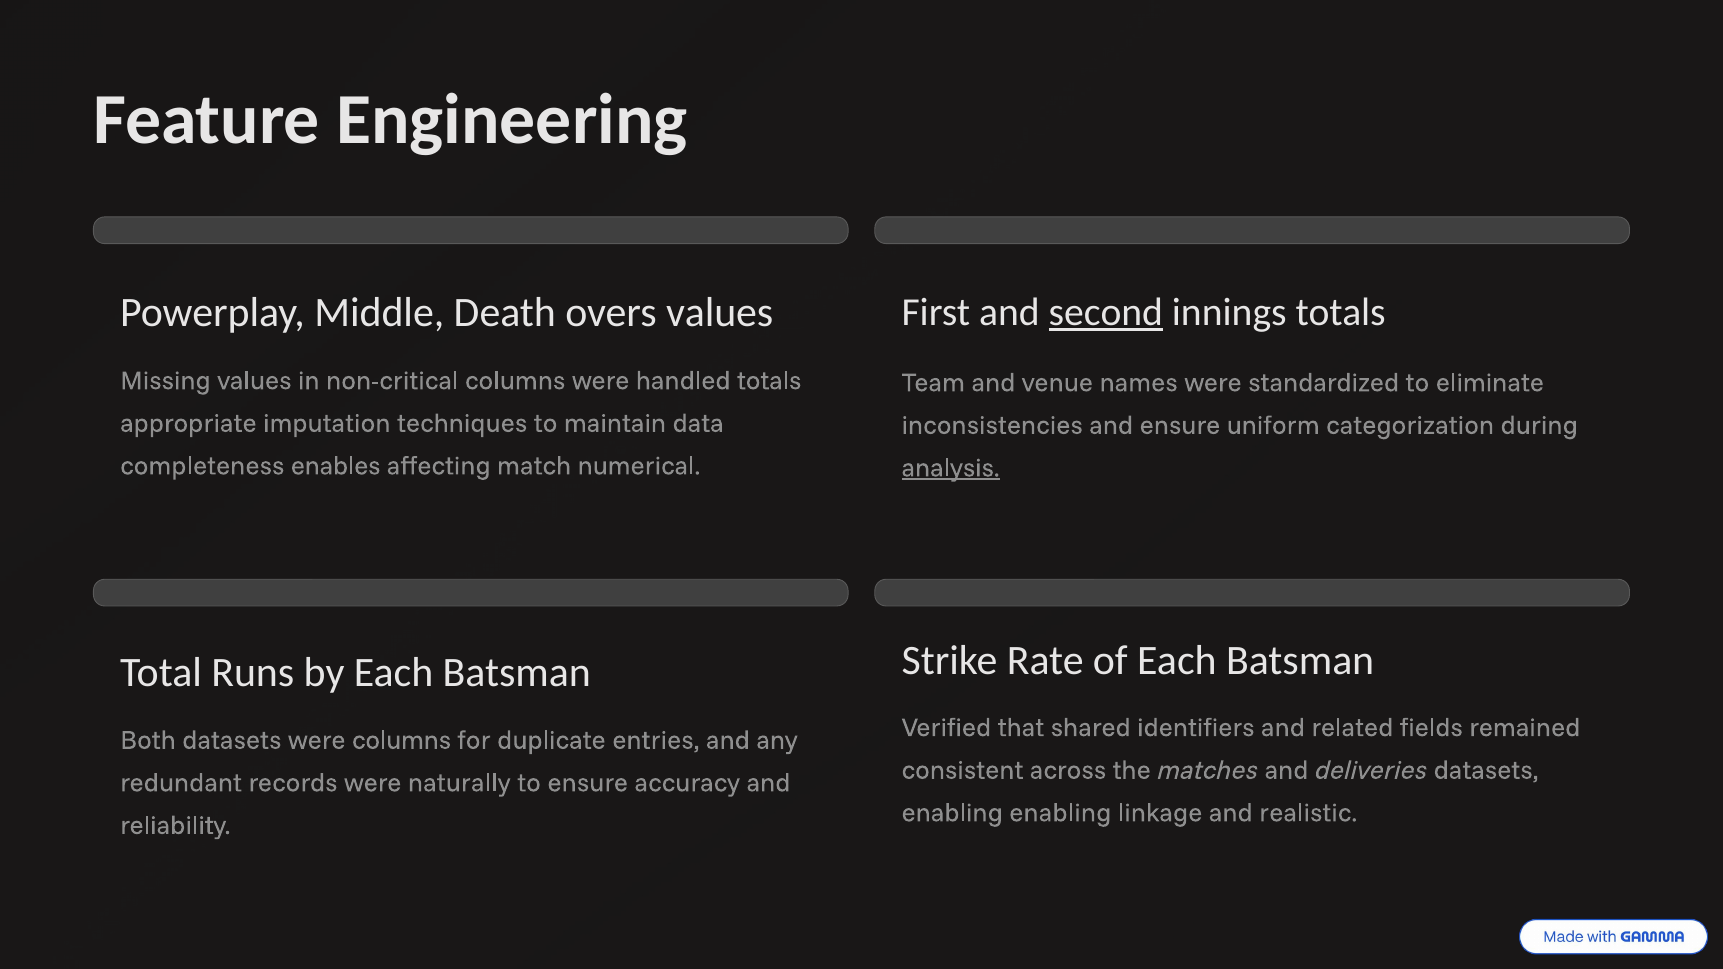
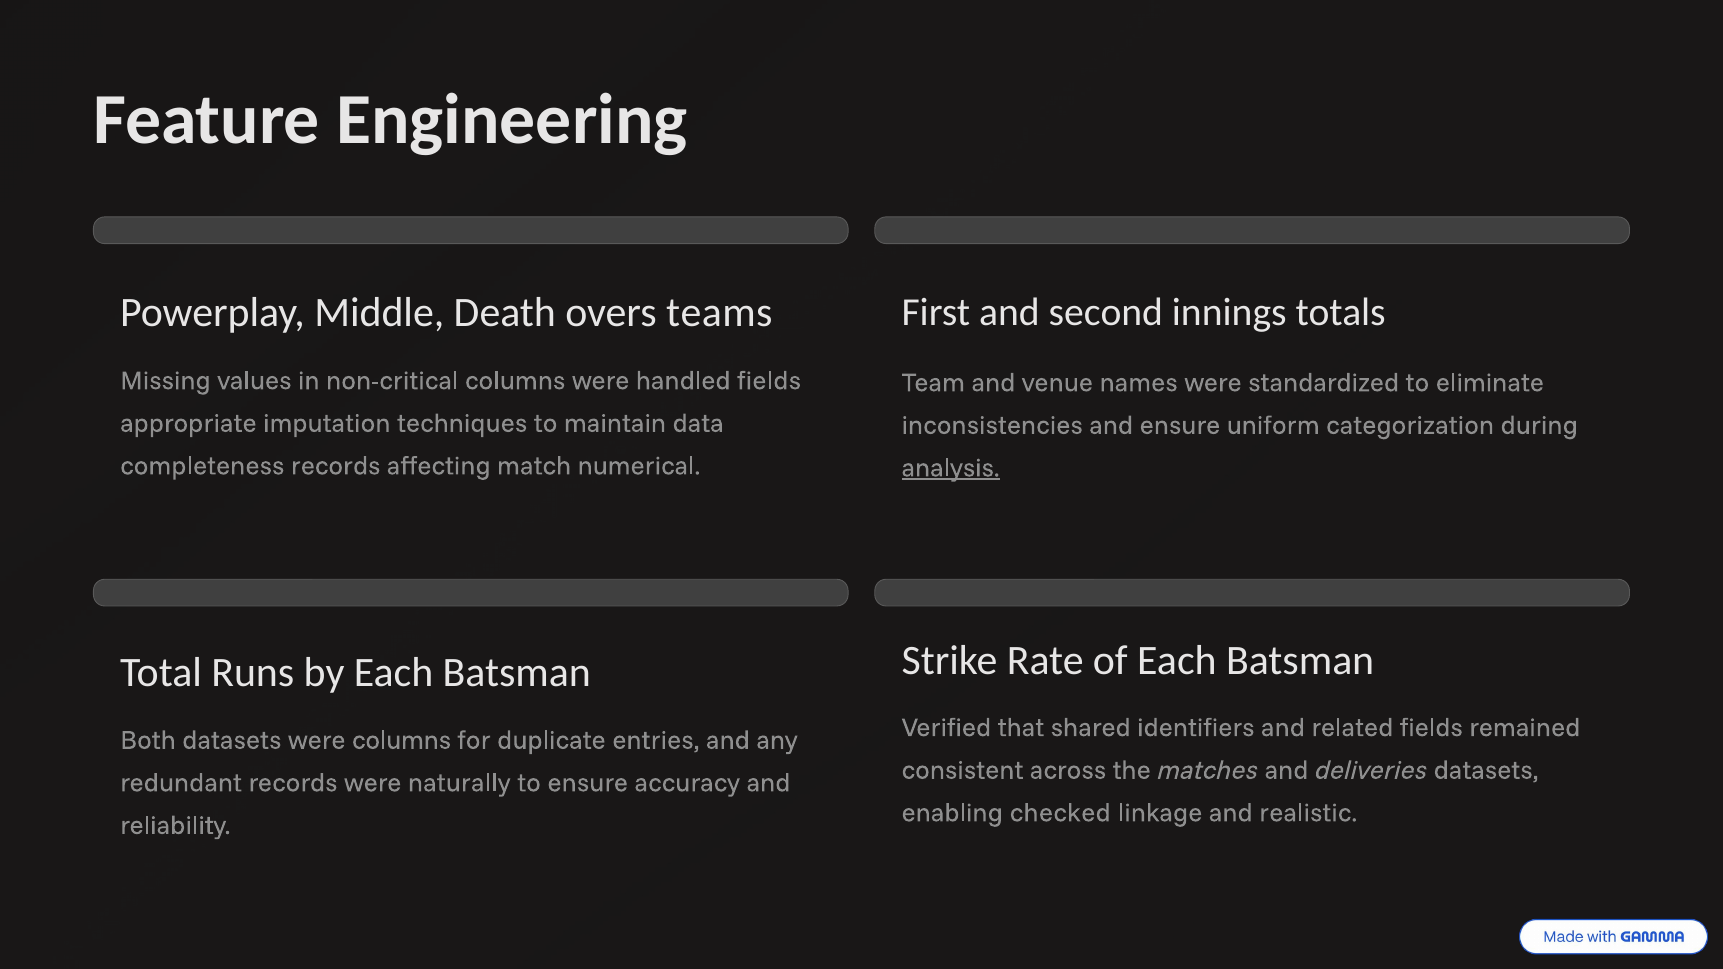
overs values: values -> teams
second at (1106, 312) underline: present -> none
handled totals: totals -> fields
completeness enables: enables -> records
enabling enabling: enabling -> checked
